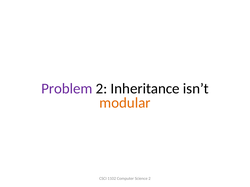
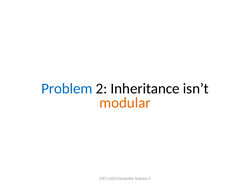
Problem colour: purple -> blue
